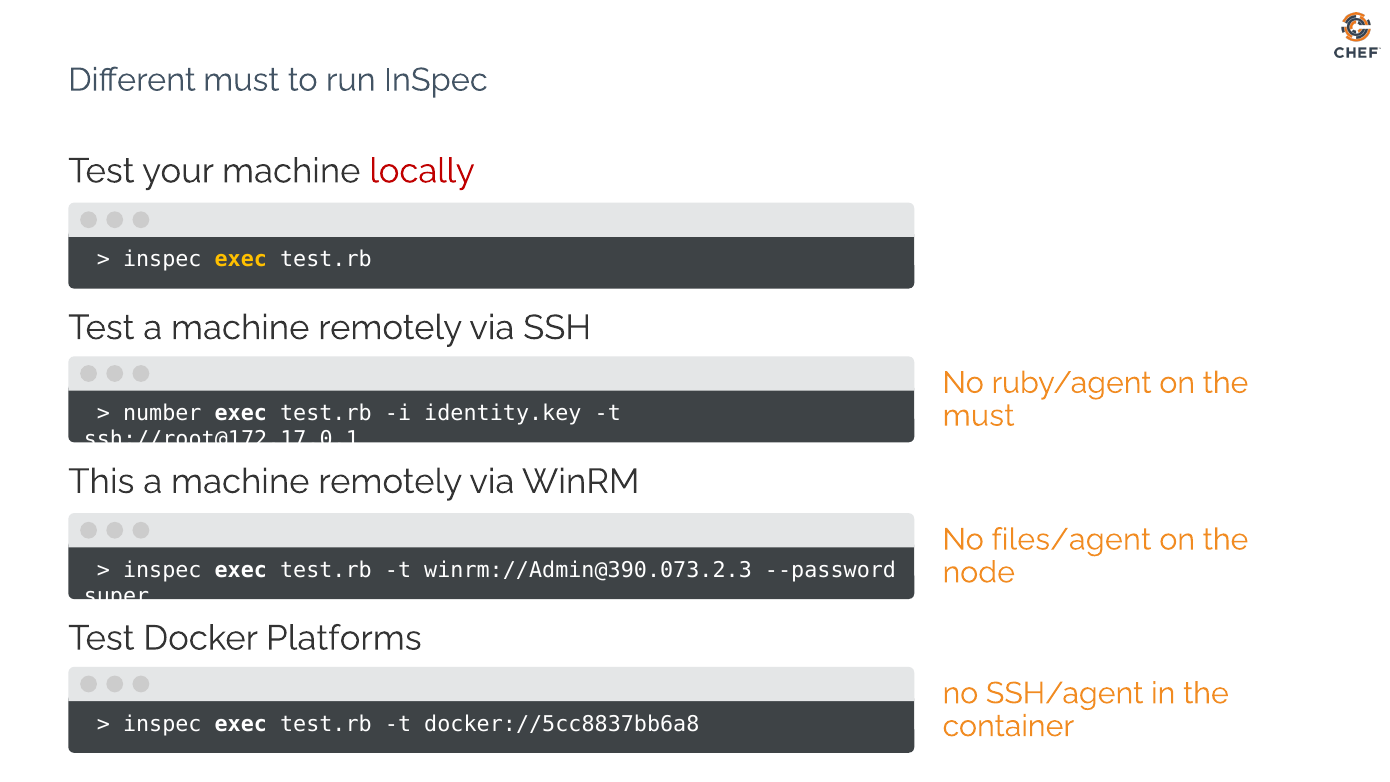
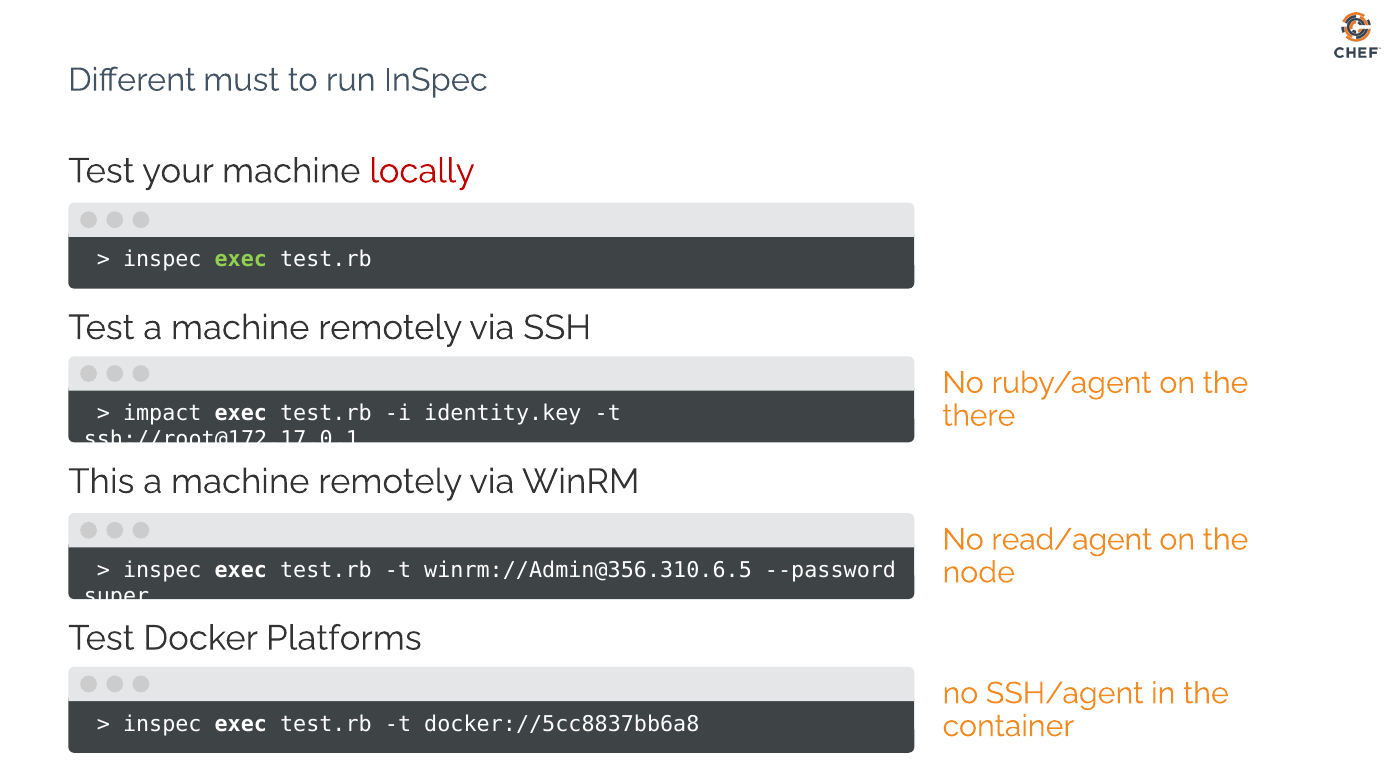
exec at (241, 260) colour: yellow -> light green
must at (979, 416): must -> there
number: number -> impact
files/agent: files/agent -> read/agent
winrm://Admin@390.073.2.3: winrm://Admin@390.073.2.3 -> winrm://Admin@356.310.6.5
